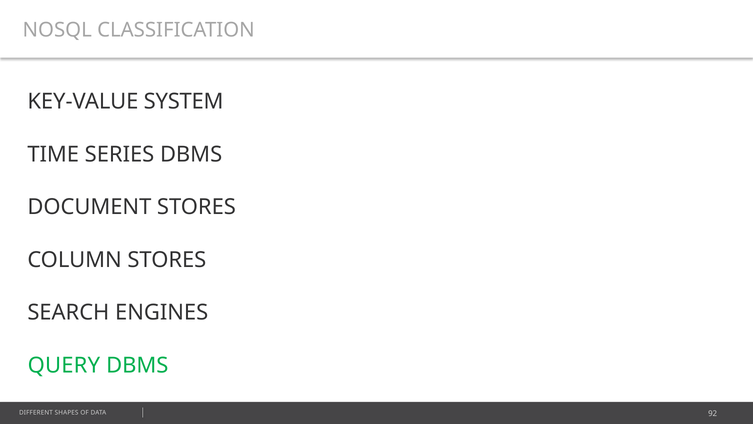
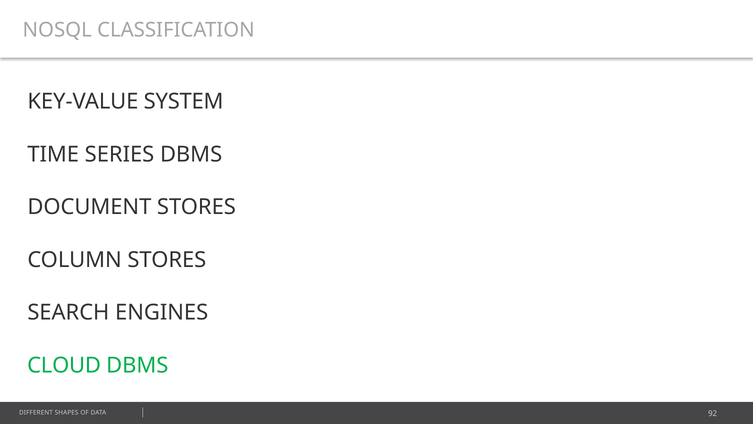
QUERY: QUERY -> CLOUD
